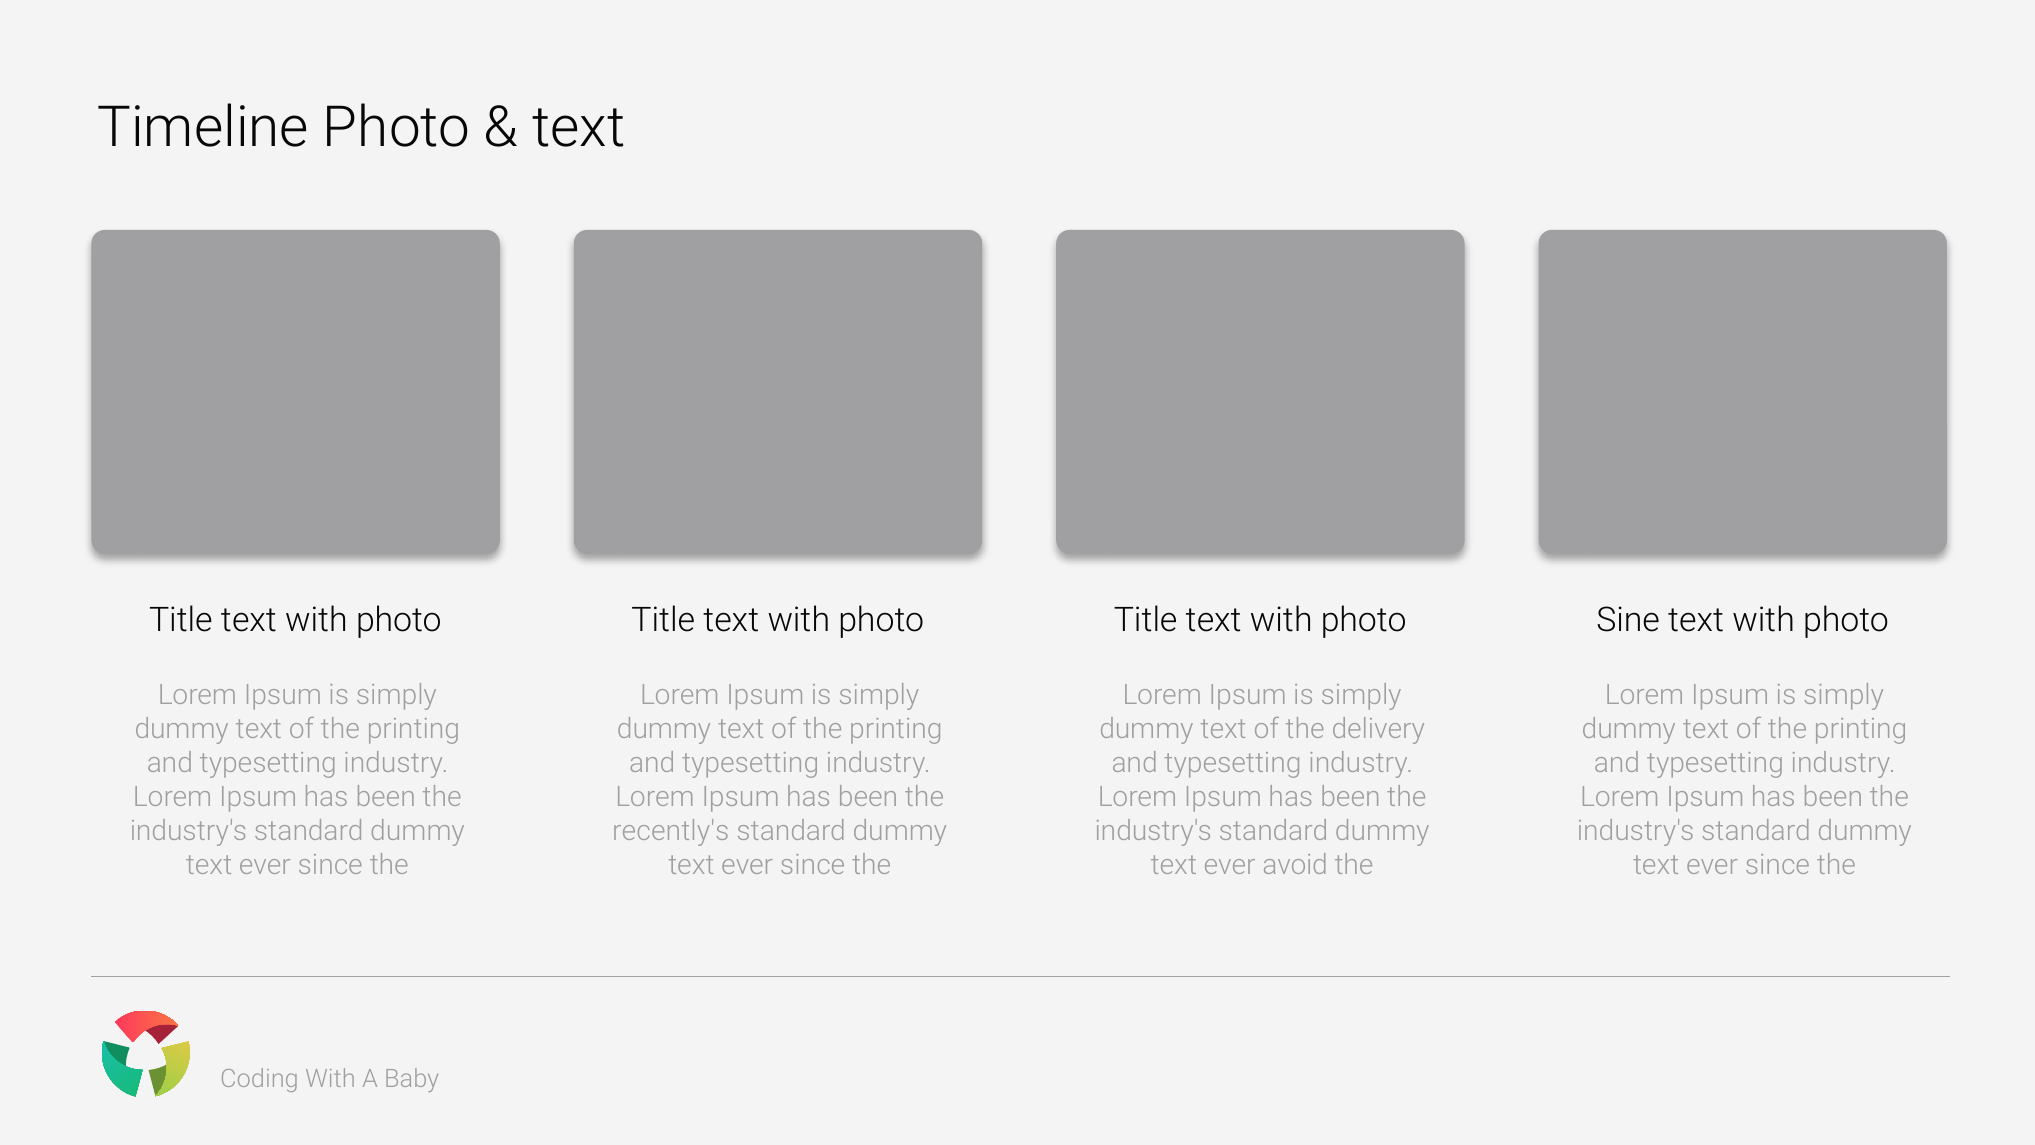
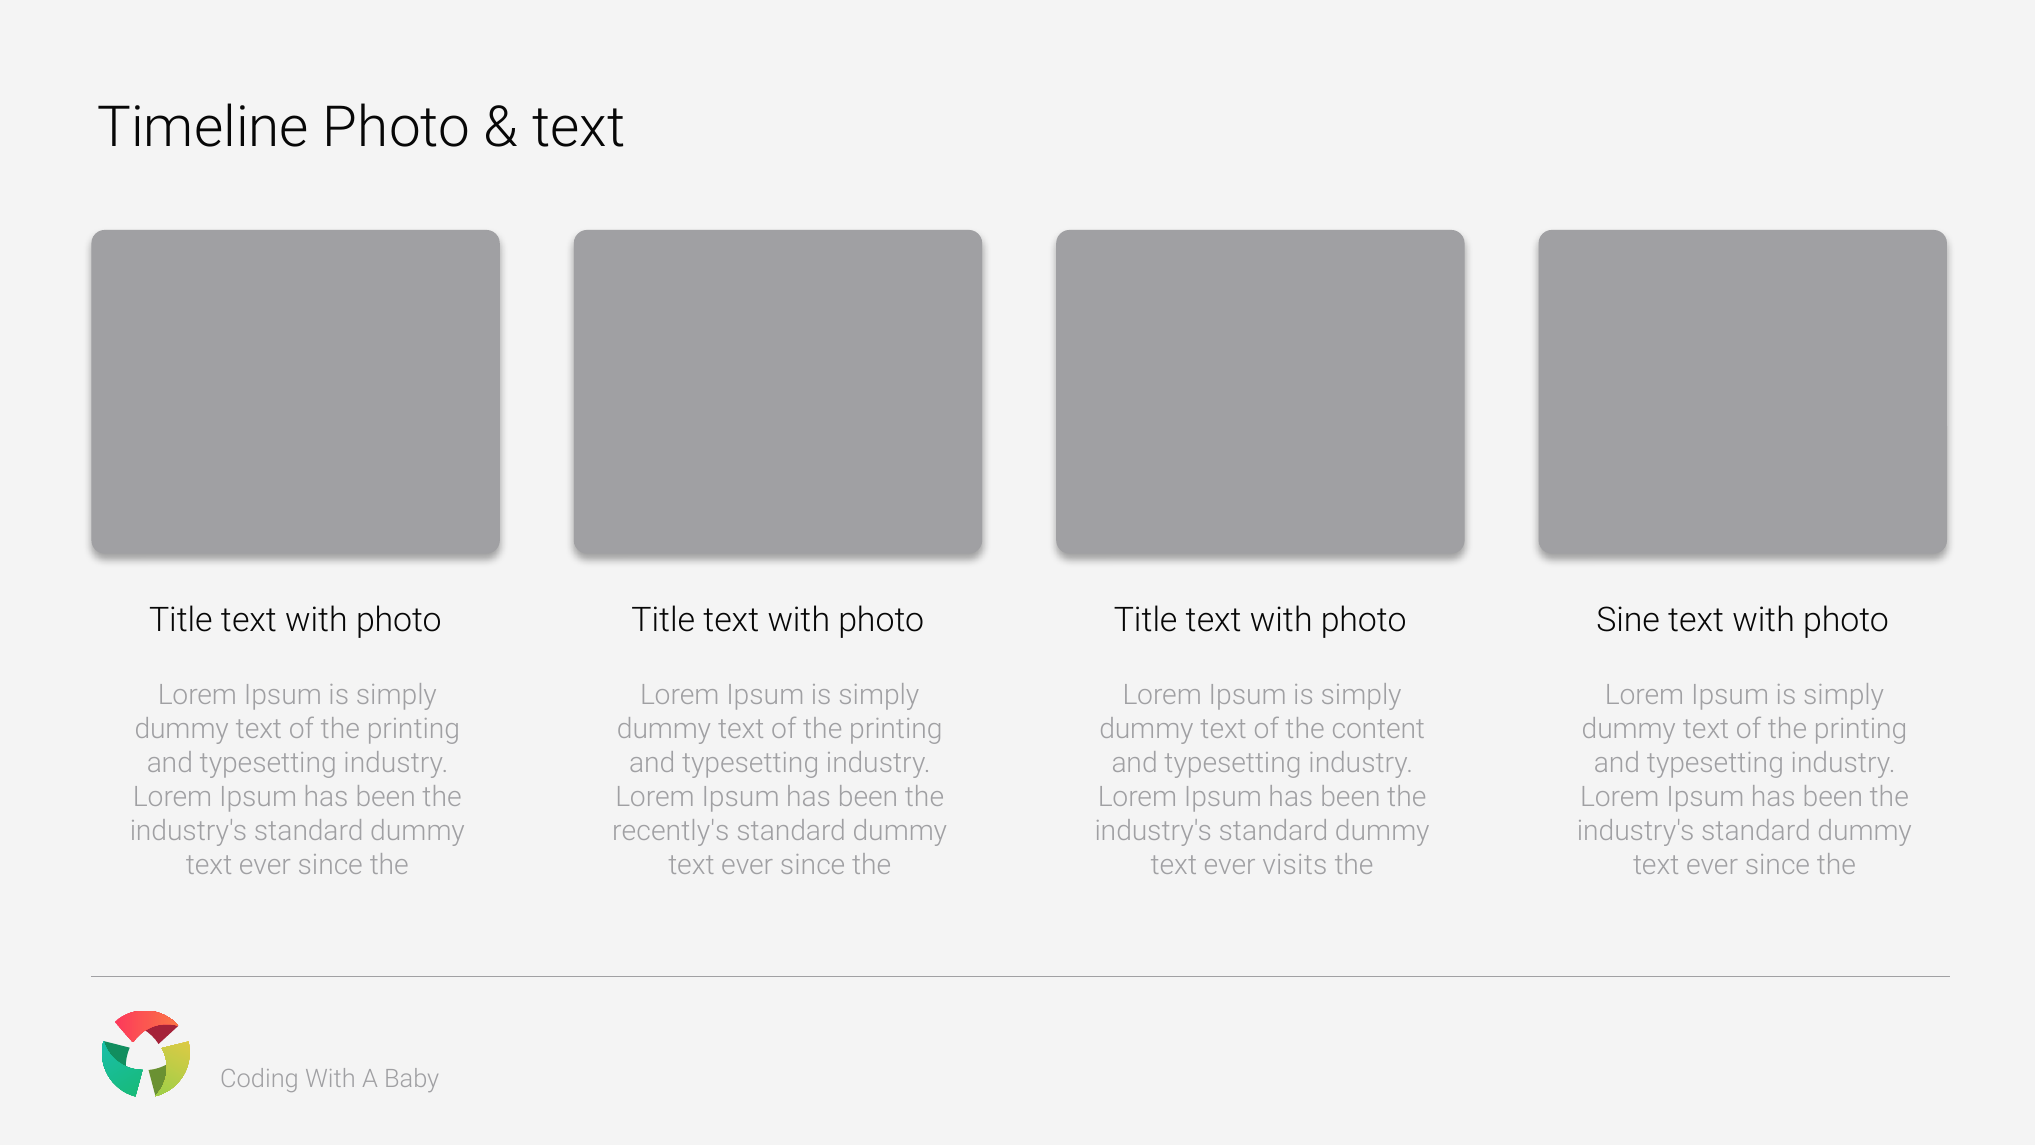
delivery: delivery -> content
avoid: avoid -> visits
